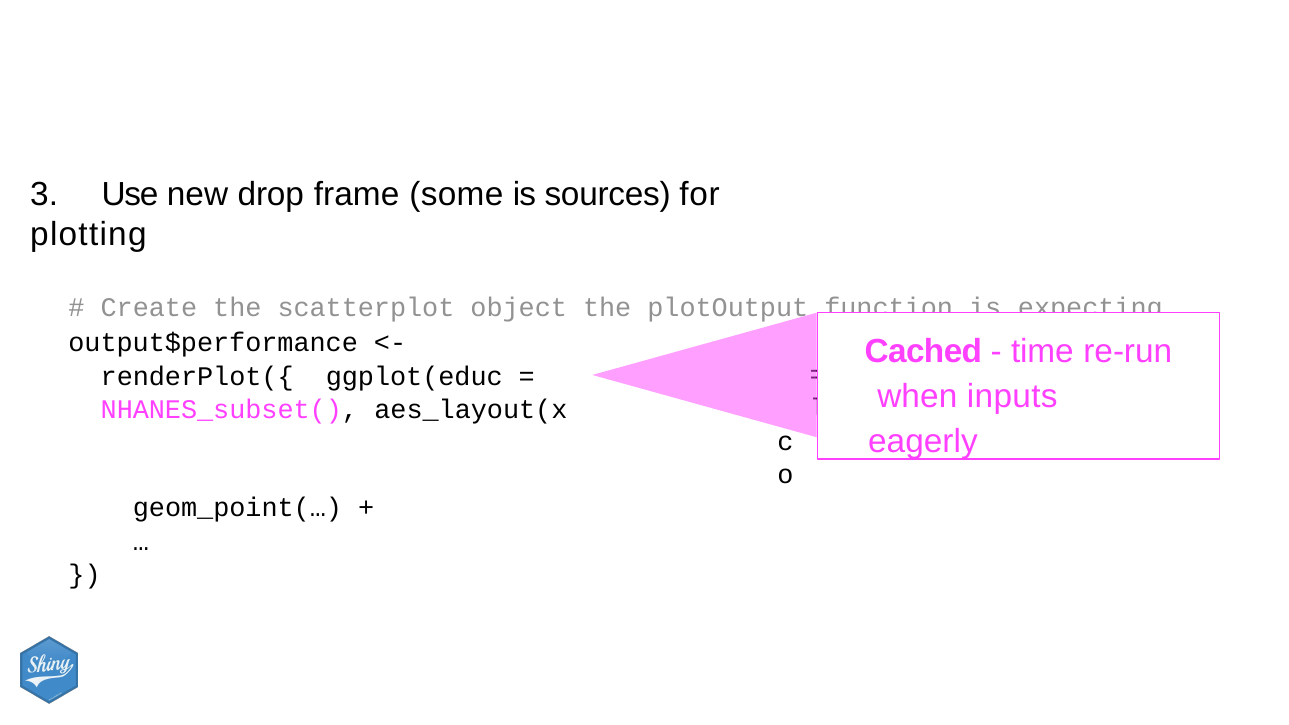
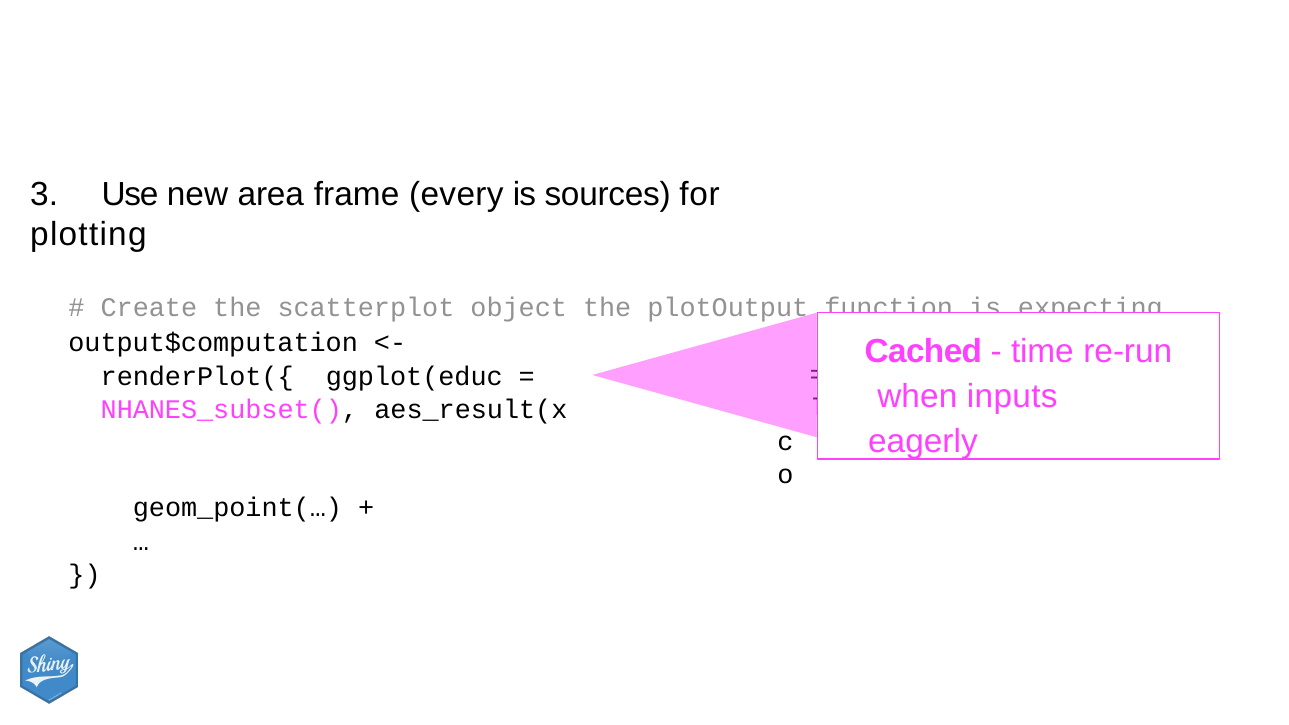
drop: drop -> area
some: some -> every
output$performance: output$performance -> output$computation
aes_layout(x: aes_layout(x -> aes_result(x
